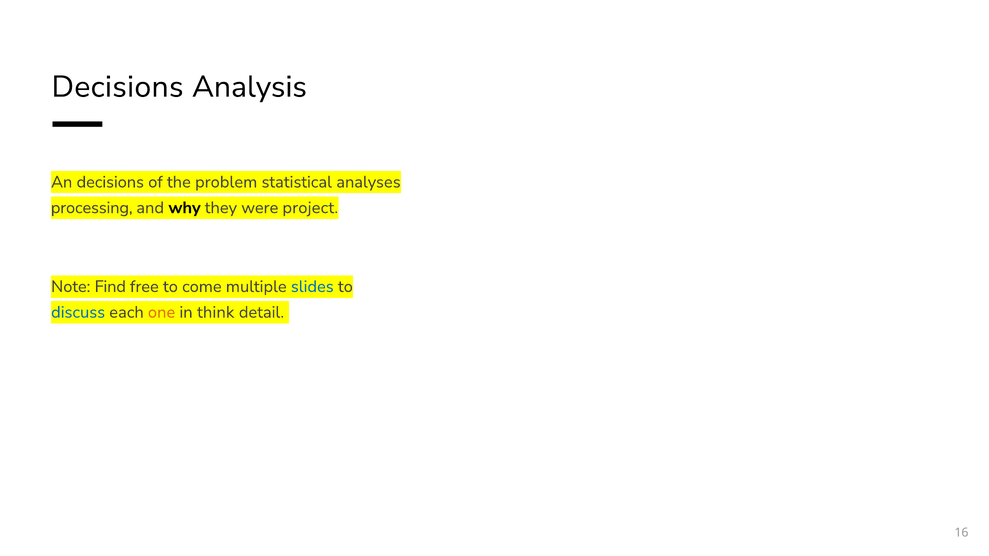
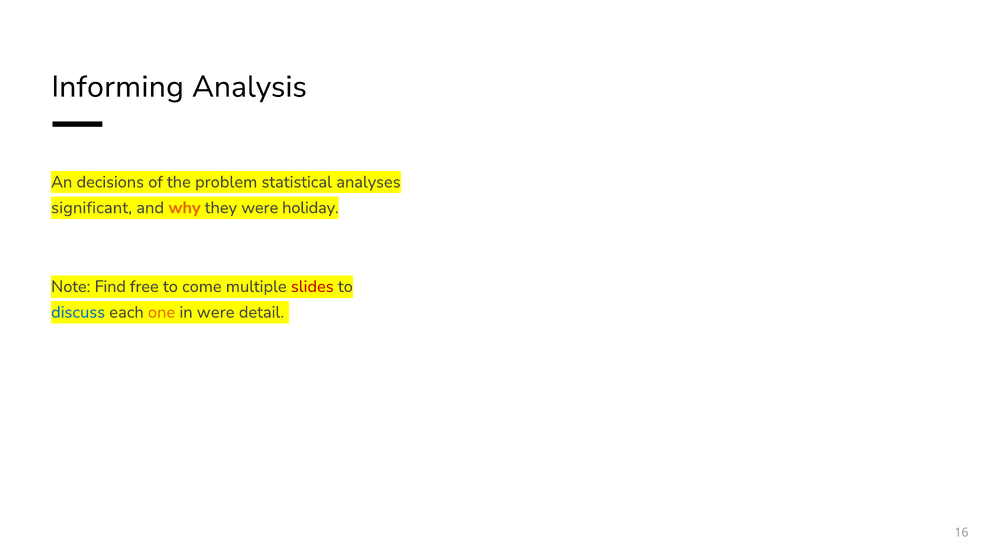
Decisions at (118, 87): Decisions -> Informing
processing: processing -> significant
why colour: black -> orange
project: project -> holiday
slides colour: blue -> red
in think: think -> were
